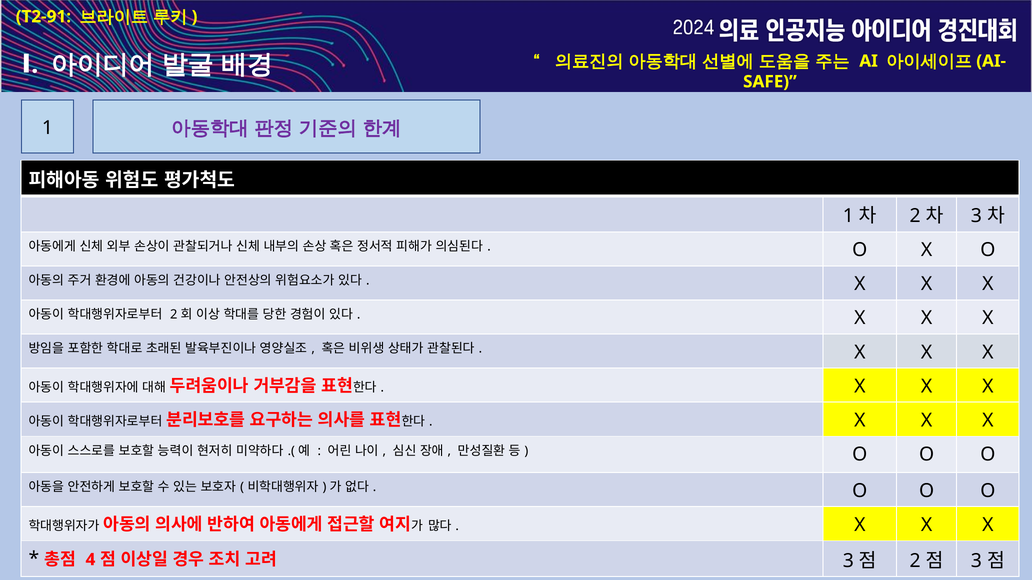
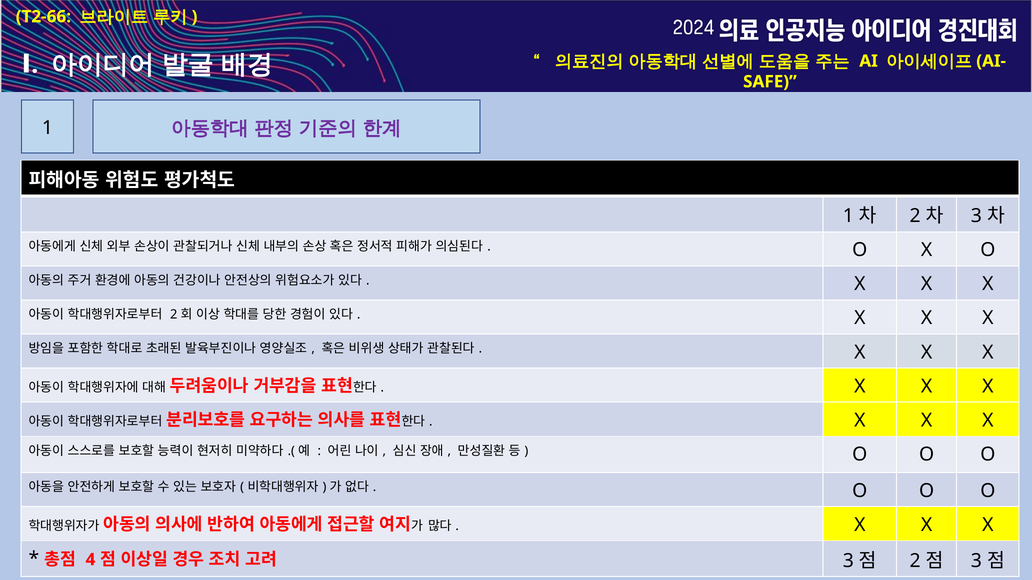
T2-91: T2-91 -> T2-66
